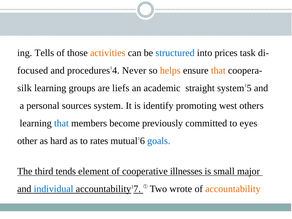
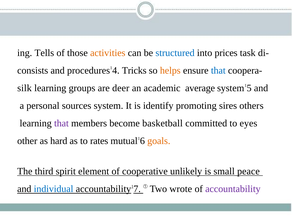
focused: focused -> consists
Never: Never -> Tricks
that at (218, 70) colour: orange -> blue
liefs: liefs -> deer
straight: straight -> average
west: west -> sires
that at (61, 123) colour: blue -> purple
previously: previously -> basketball
goals colour: blue -> orange
tends: tends -> spirit
illnesses: illnesses -> unlikely
major: major -> peace
accountability colour: orange -> purple
